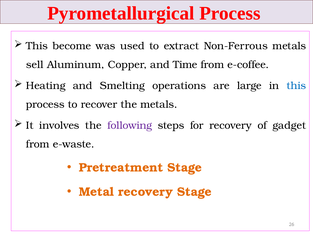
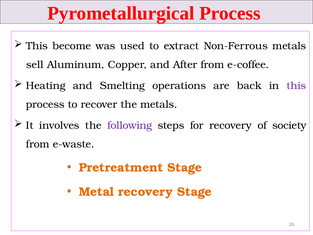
Time: Time -> After
large: large -> back
this at (296, 86) colour: blue -> purple
gadget: gadget -> society
